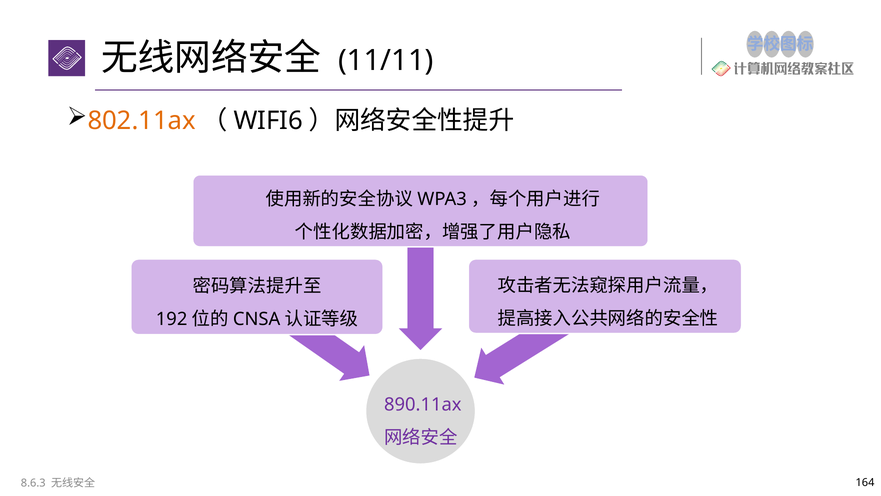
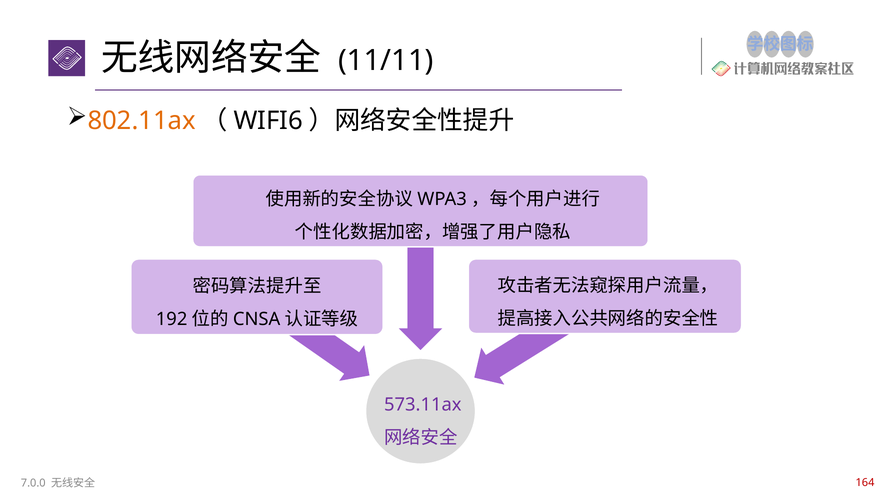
890.11ax: 890.11ax -> 573.11ax
8.6.3: 8.6.3 -> 7.0.0
164 colour: black -> red
